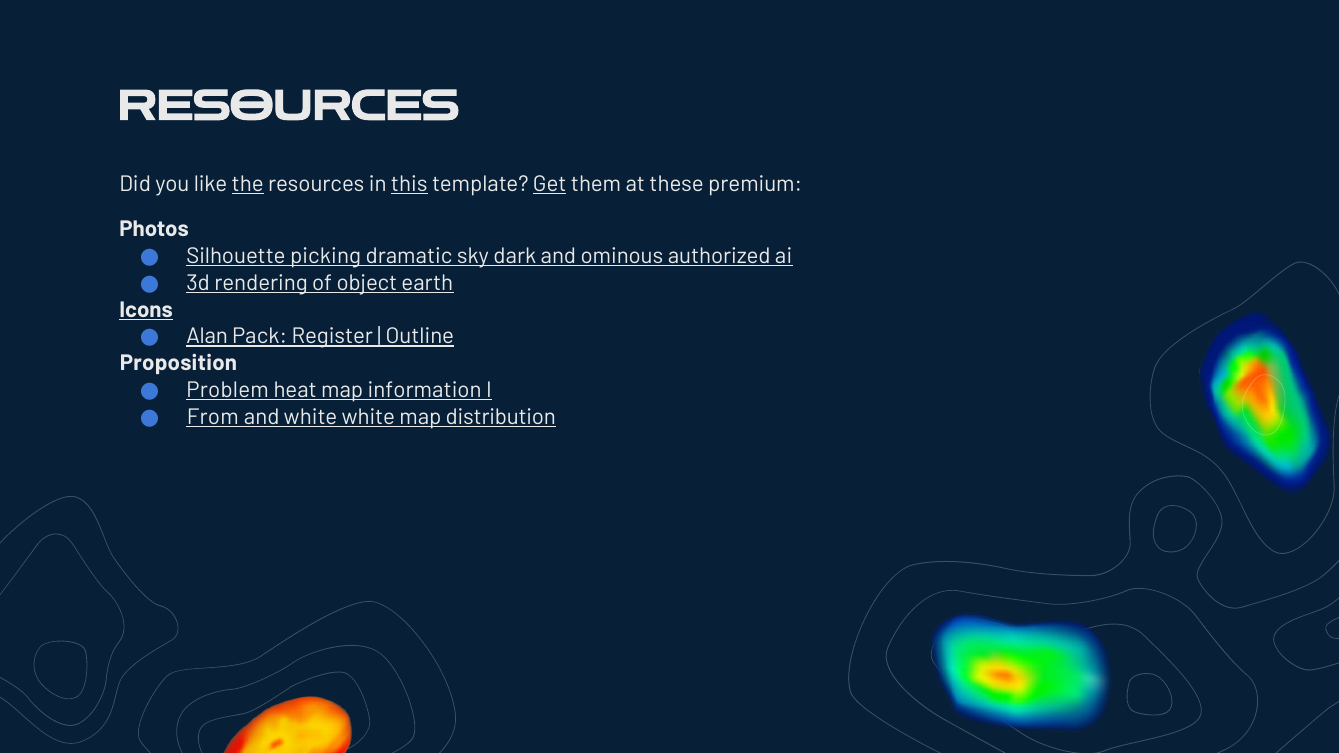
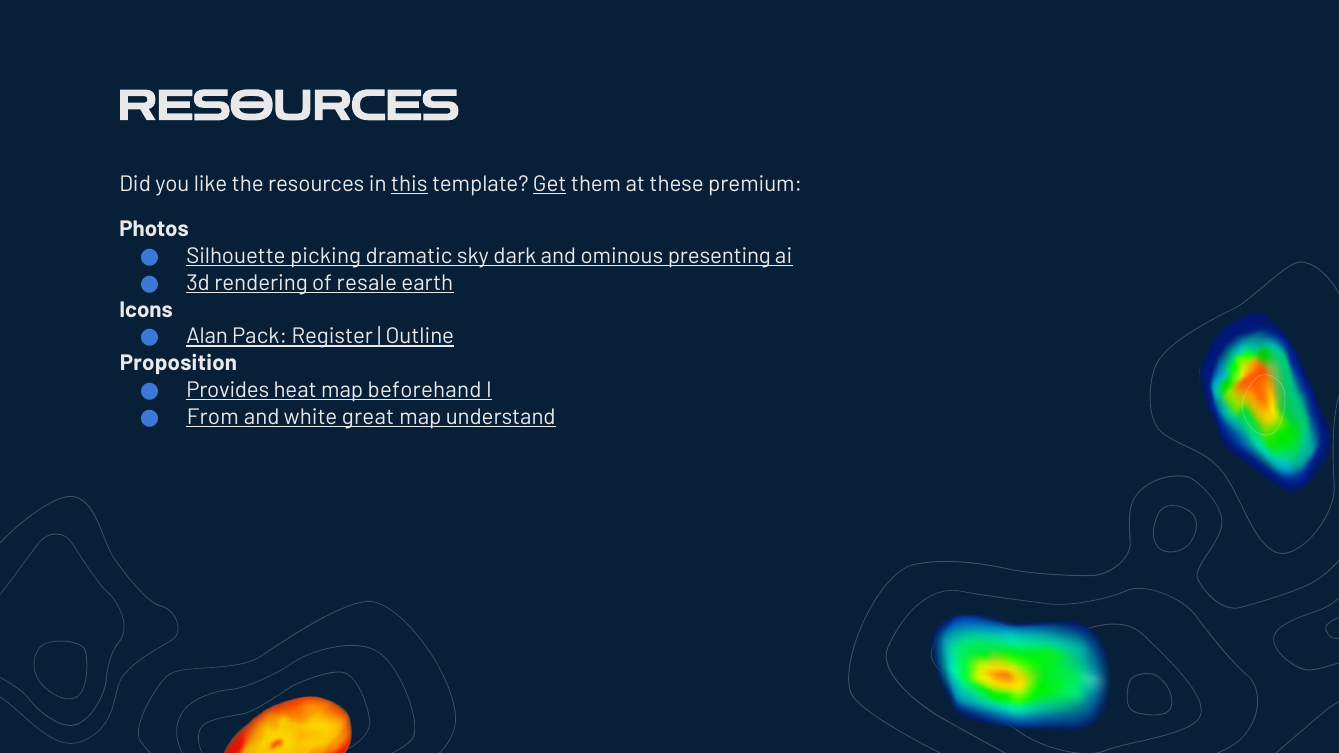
the underline: present -> none
authorized: authorized -> presenting
object: object -> resale
Icons underline: present -> none
Problem: Problem -> Provides
information: information -> beforehand
white white: white -> great
distribution: distribution -> understand
